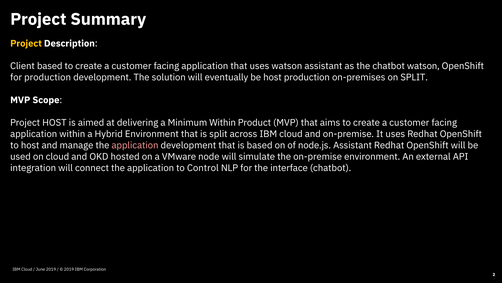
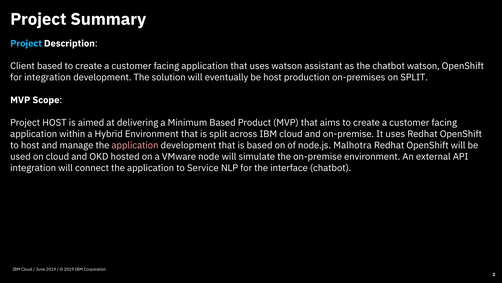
Project at (26, 43) colour: yellow -> light blue
for production: production -> integration
Minimum Within: Within -> Based
node.js Assistant: Assistant -> Malhotra
Control: Control -> Service
